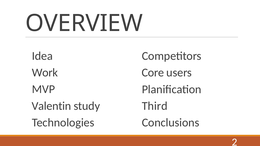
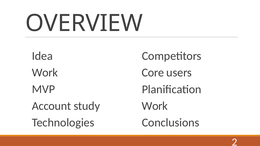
Valentin: Valentin -> Account
Third at (155, 106): Third -> Work
